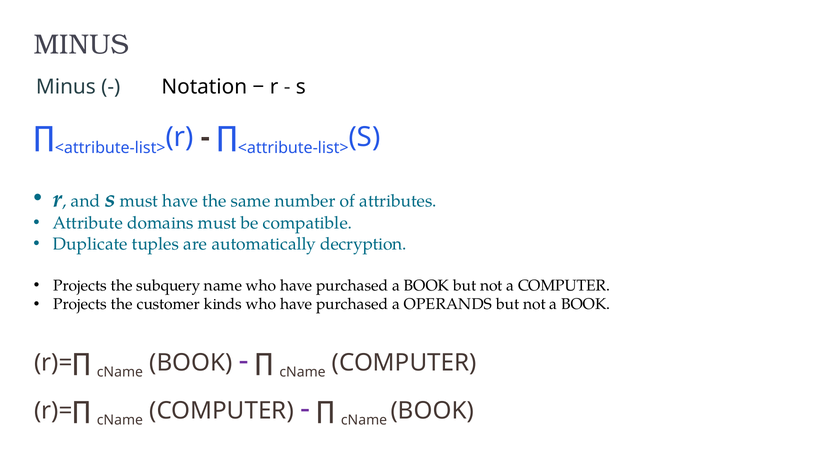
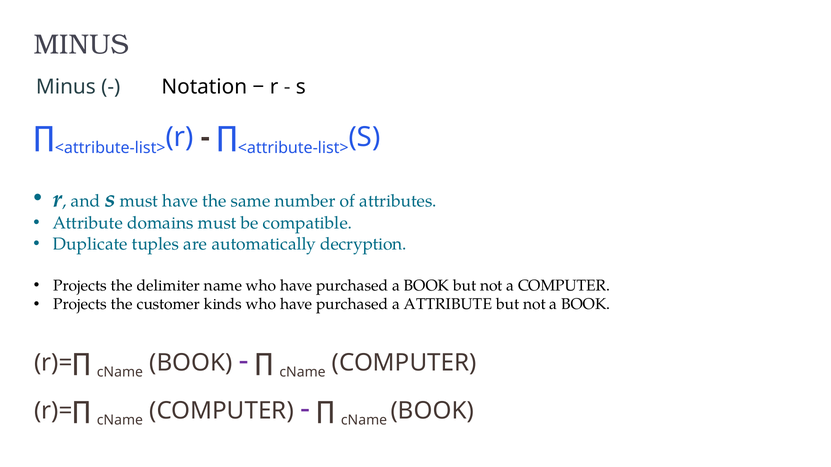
subquery: subquery -> delimiter
a OPERANDS: OPERANDS -> ATTRIBUTE
